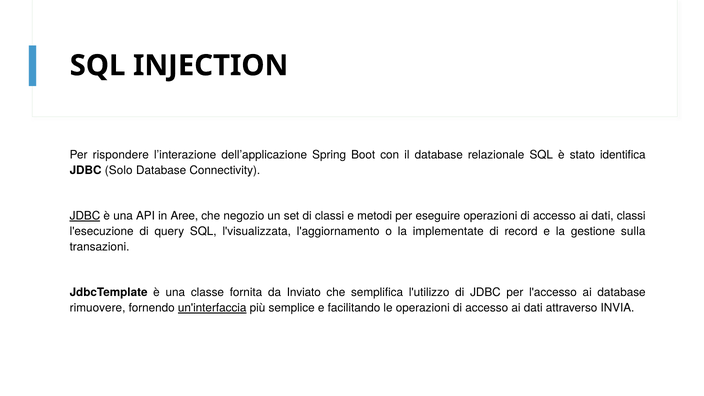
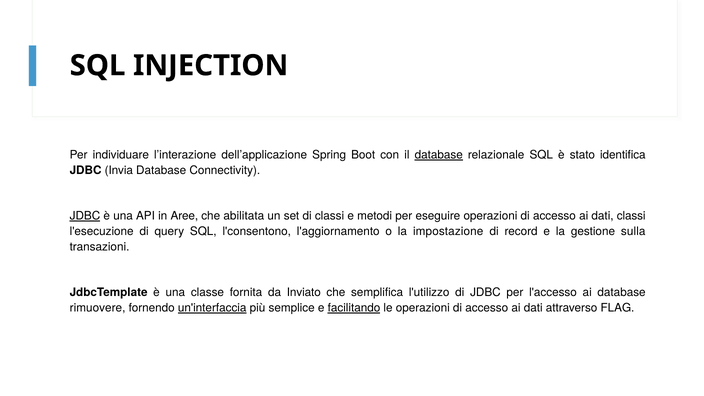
rispondere: rispondere -> individuare
database at (439, 155) underline: none -> present
Solo: Solo -> Invia
negozio: negozio -> abilitata
l'visualizzata: l'visualizzata -> l'consentono
implementate: implementate -> impostazione
facilitando underline: none -> present
INVIA: INVIA -> FLAG
